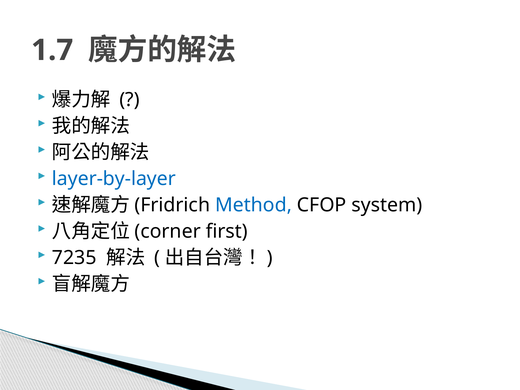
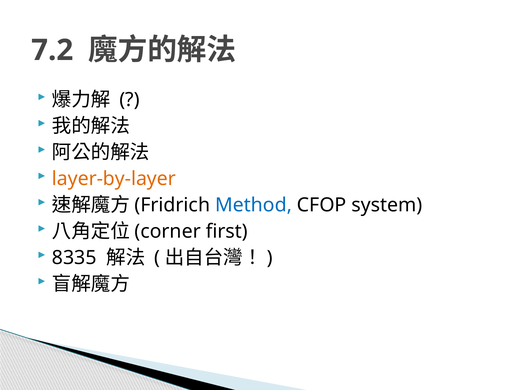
1.7: 1.7 -> 7.2
layer-by-layer colour: blue -> orange
7235: 7235 -> 8335
